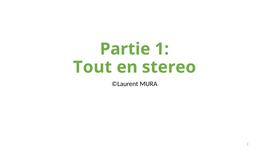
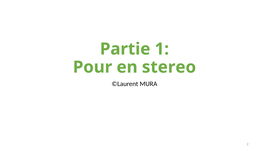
Tout: Tout -> Pour
